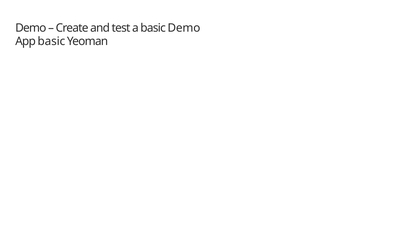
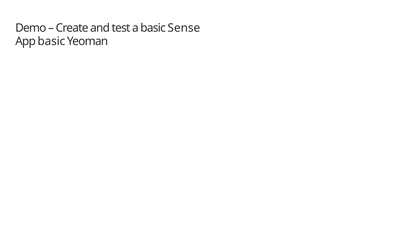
basic Demo: Demo -> Sense
